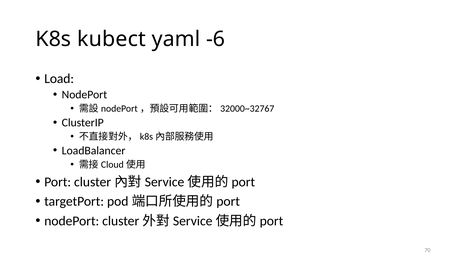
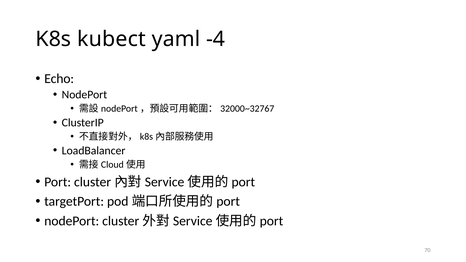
-6: -6 -> -4
Load: Load -> Echo
